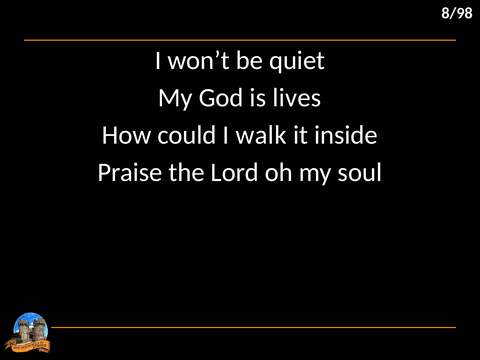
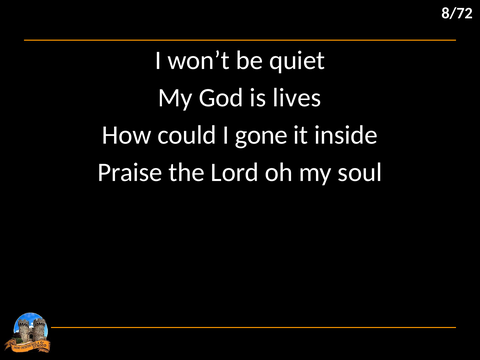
8/98: 8/98 -> 8/72
walk: walk -> gone
